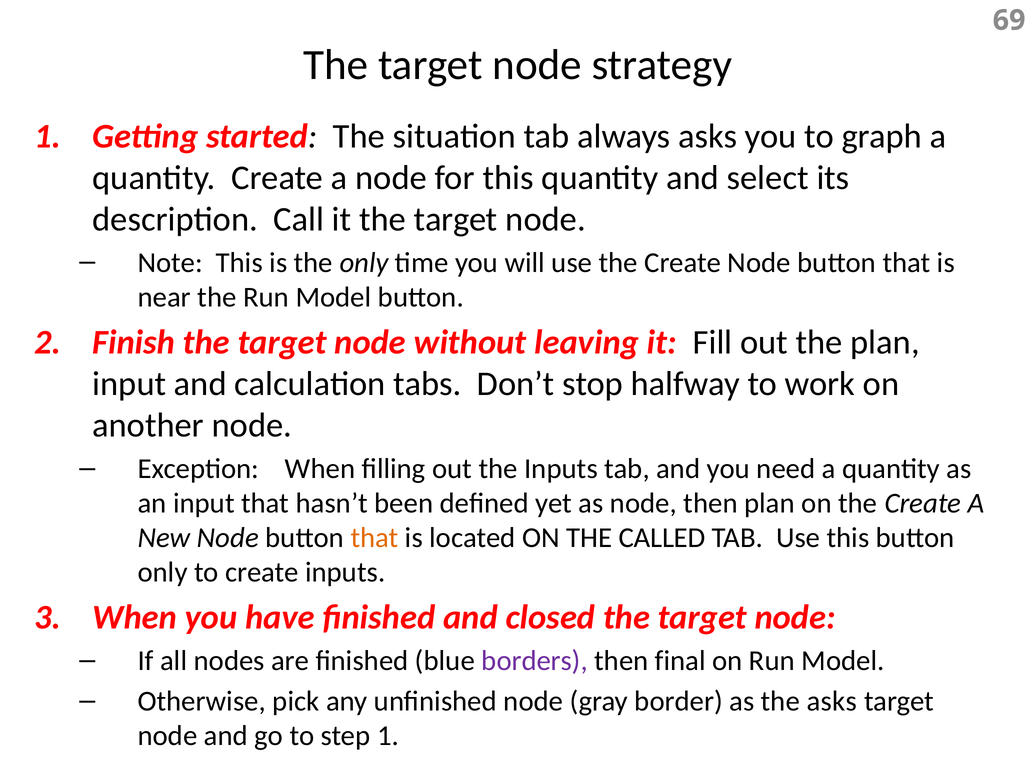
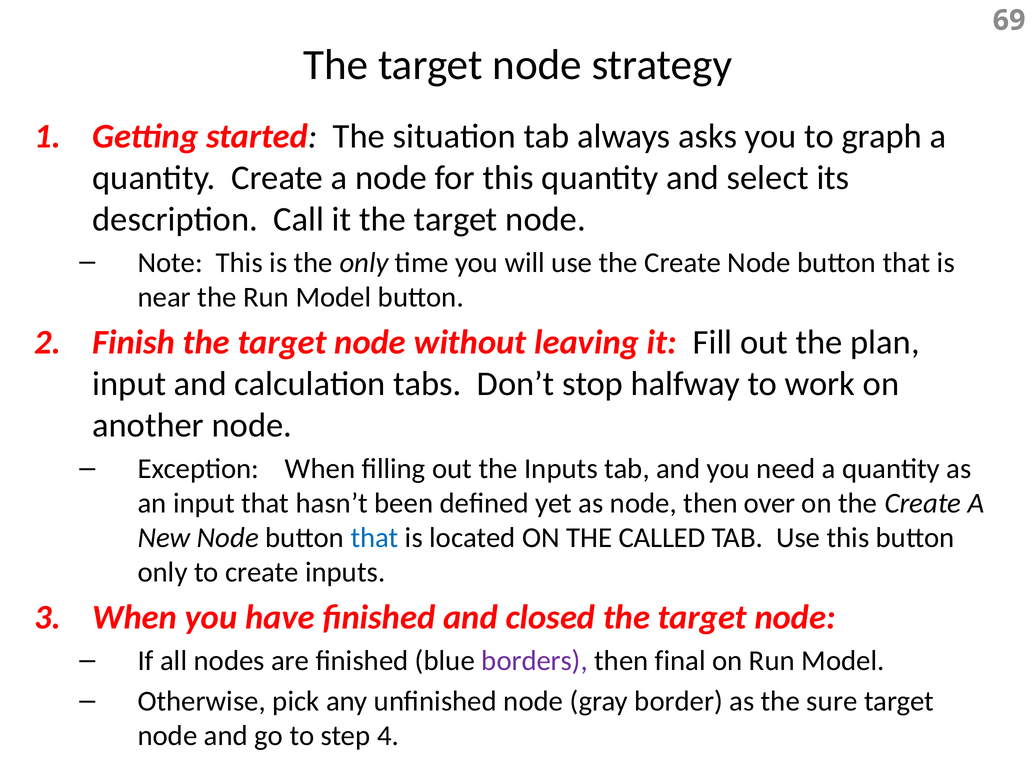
then plan: plan -> over
that at (375, 538) colour: orange -> blue
the asks: asks -> sure
step 1: 1 -> 4
